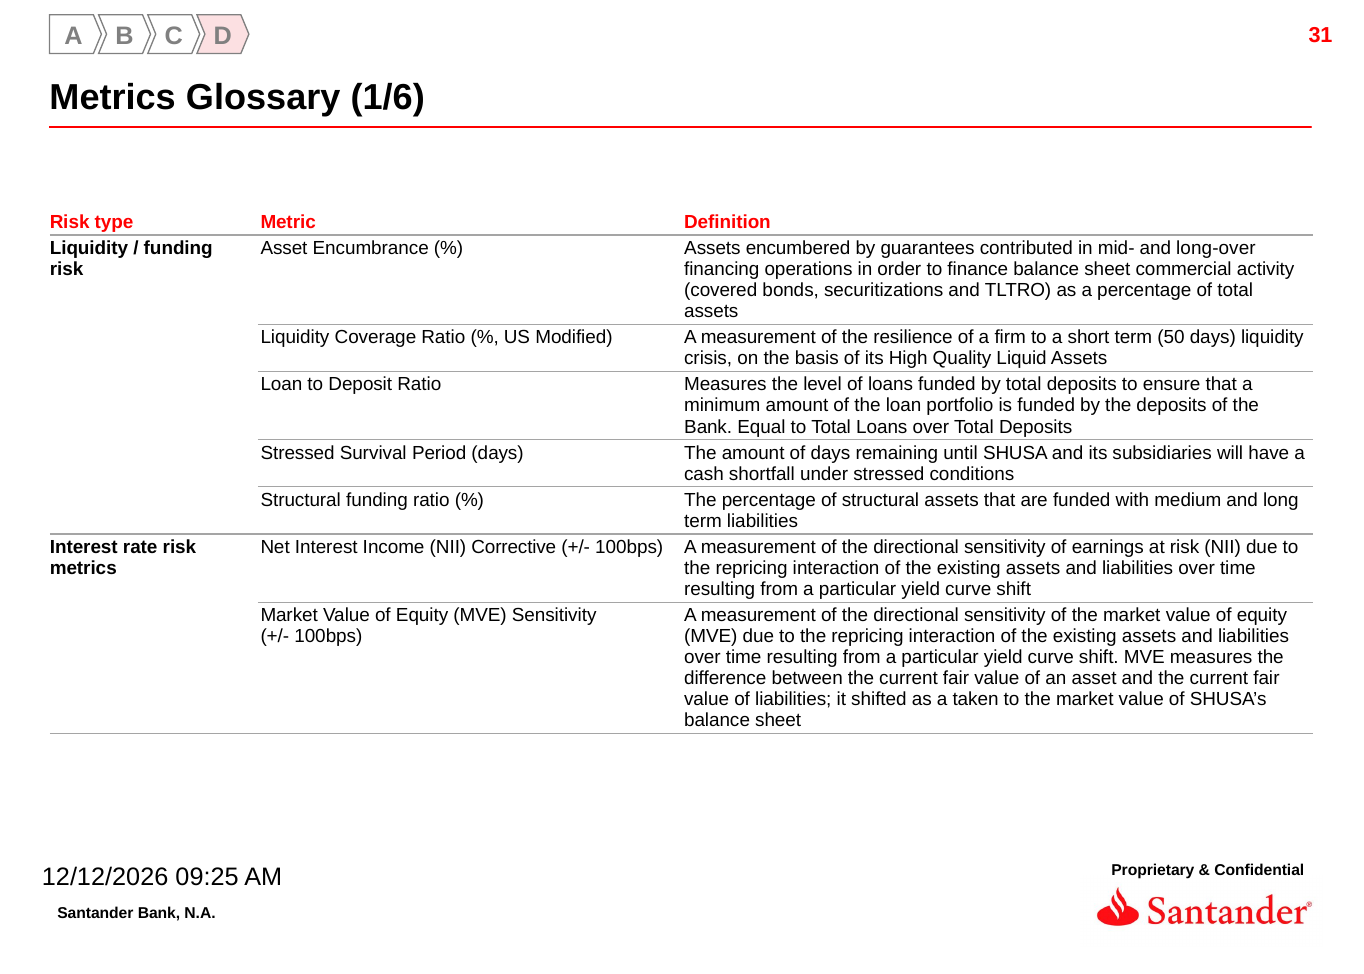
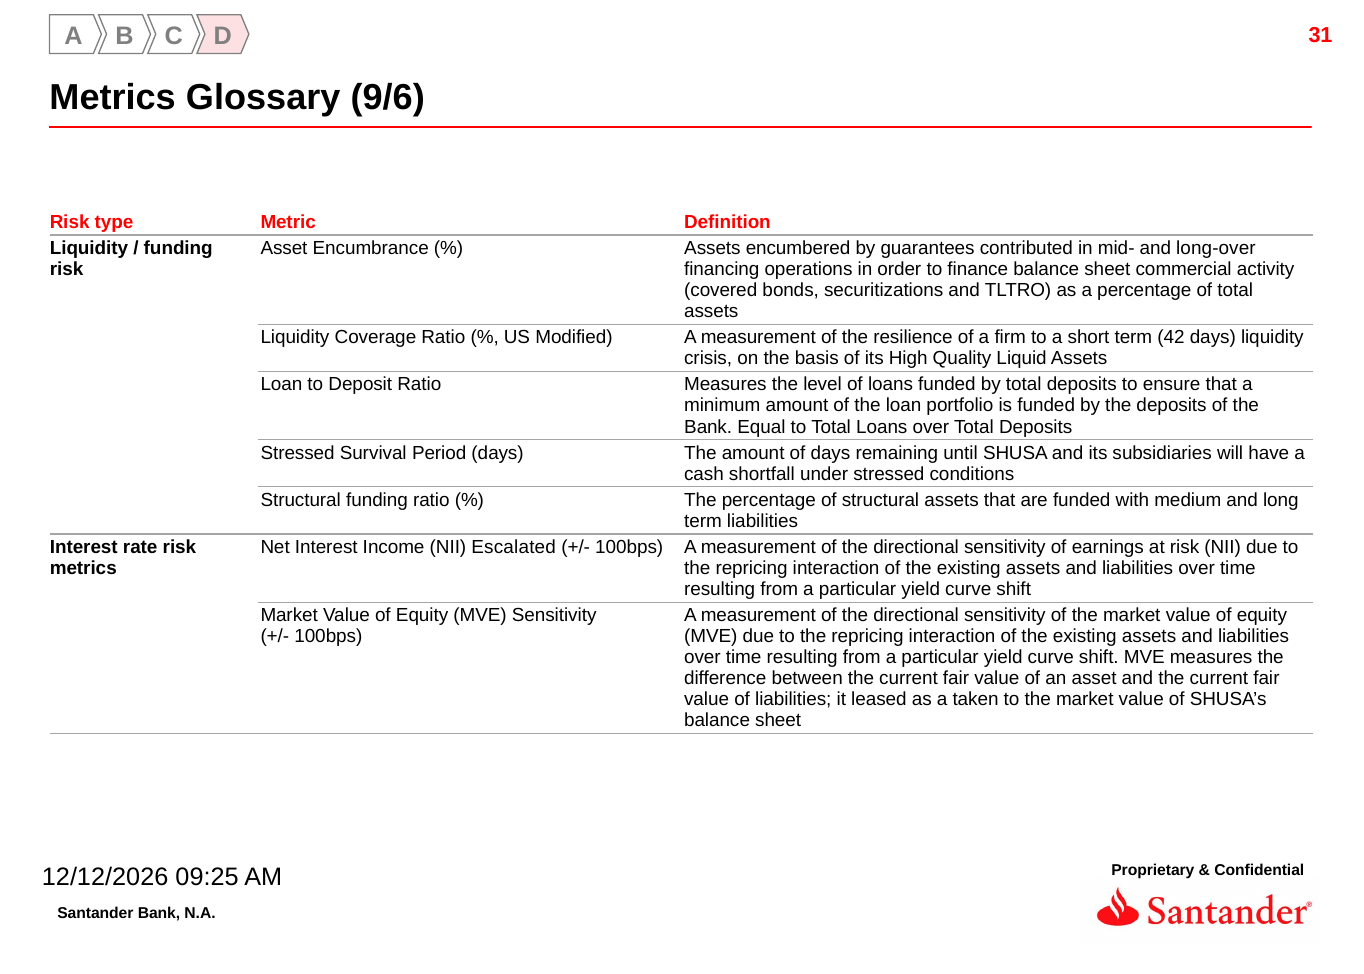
1/6: 1/6 -> 9/6
50: 50 -> 42
Corrective: Corrective -> Escalated
shifted: shifted -> leased
